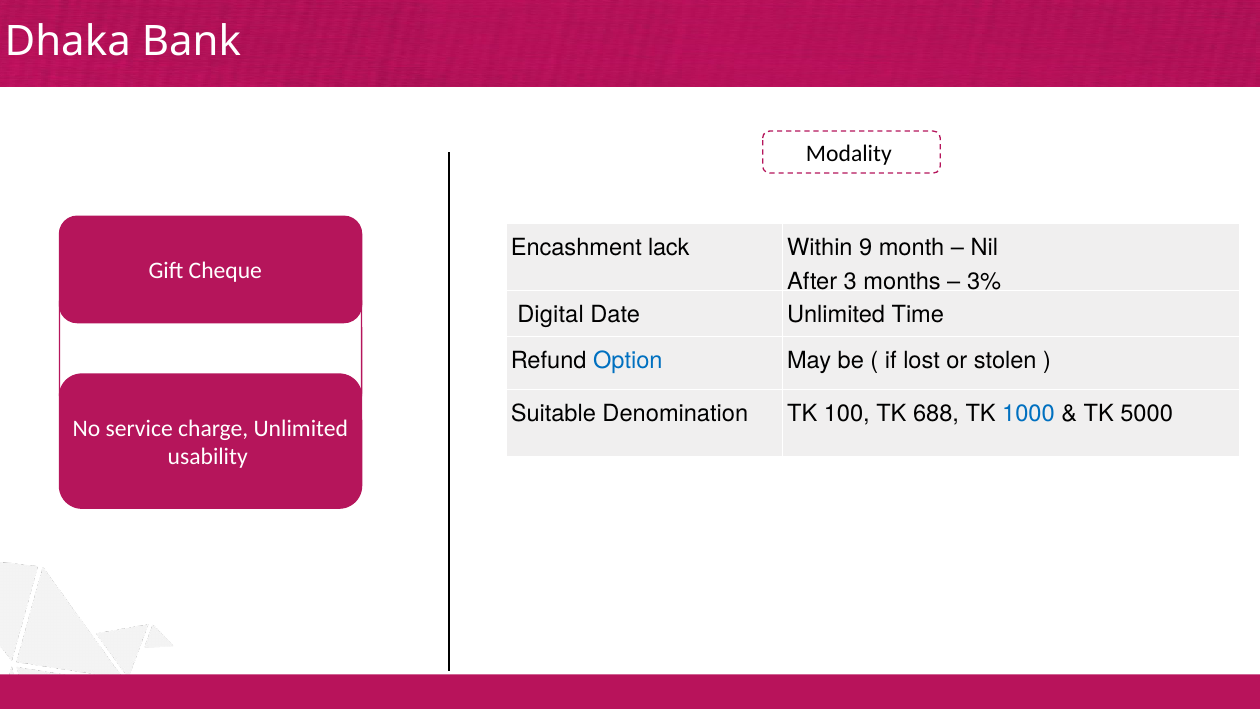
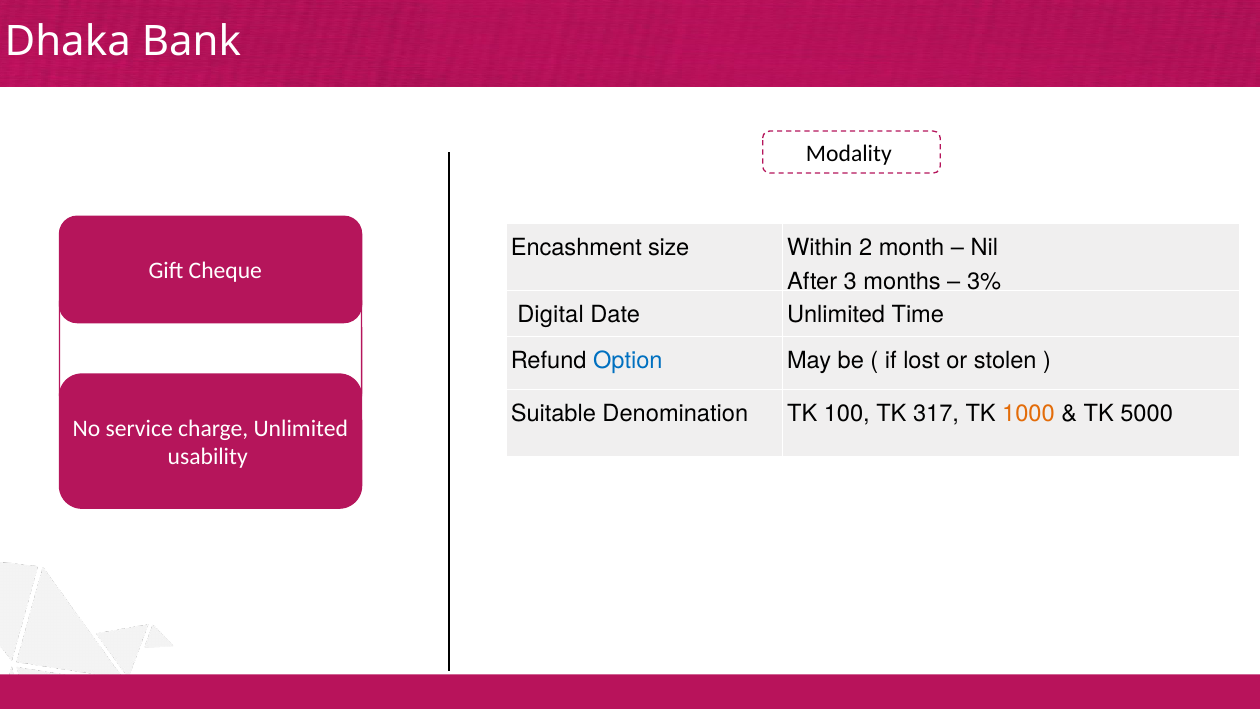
lack: lack -> size
9: 9 -> 2
688: 688 -> 317
1000 colour: blue -> orange
